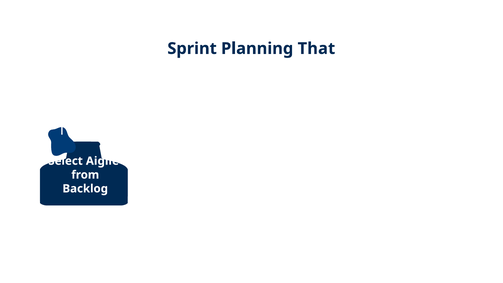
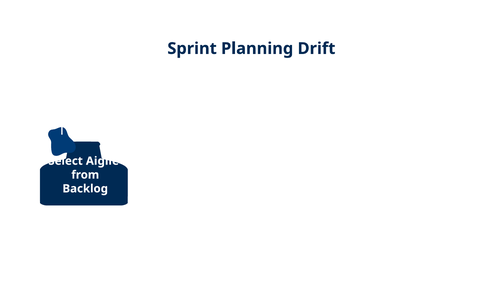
That: That -> Drift
